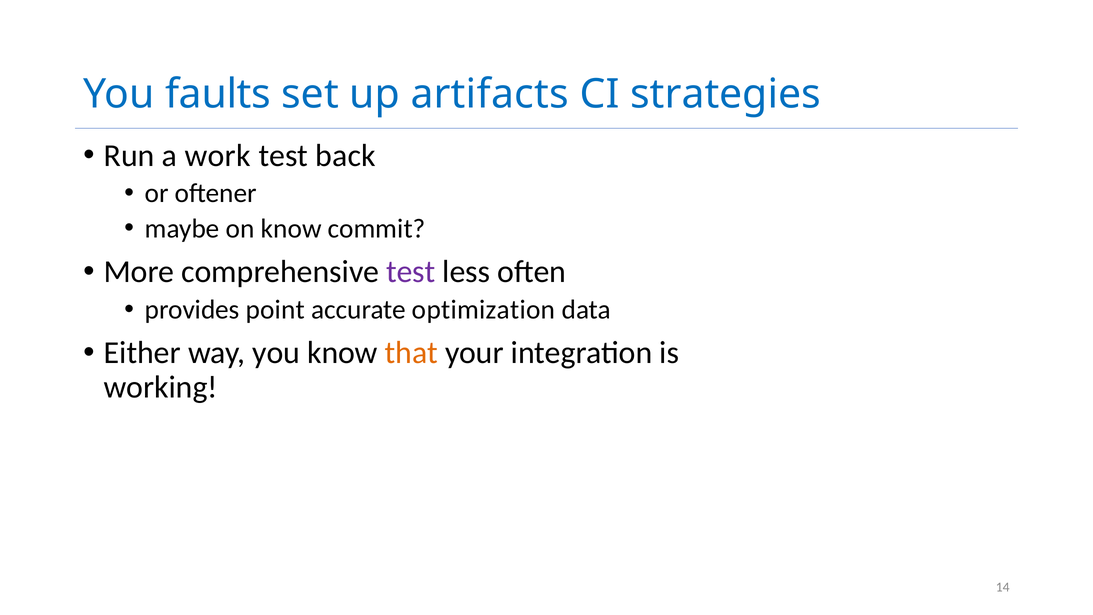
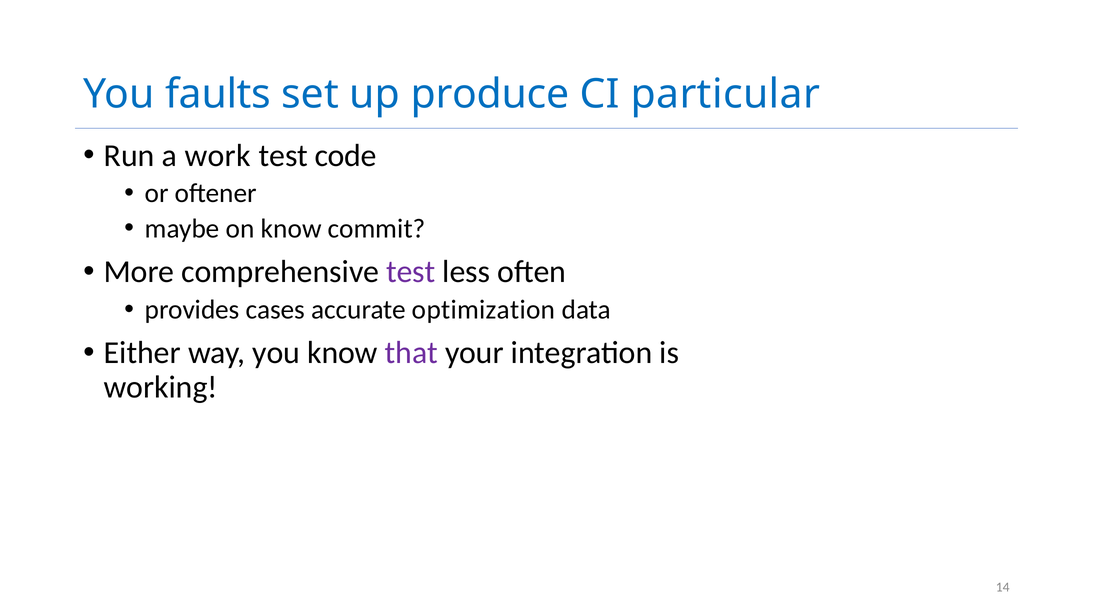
artifacts: artifacts -> produce
strategies: strategies -> particular
back: back -> code
point: point -> cases
that colour: orange -> purple
